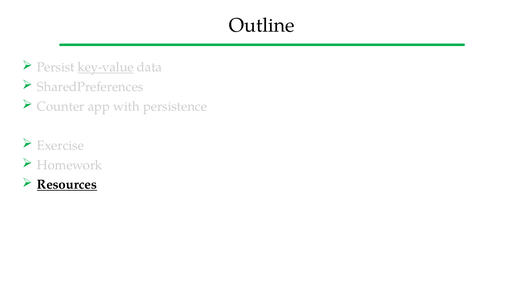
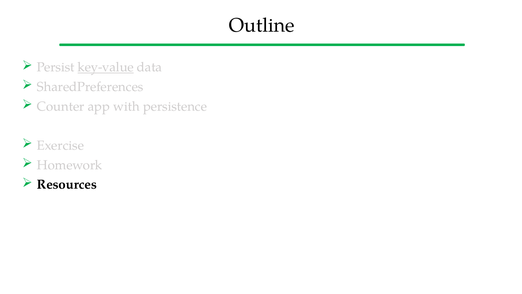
Resources underline: present -> none
